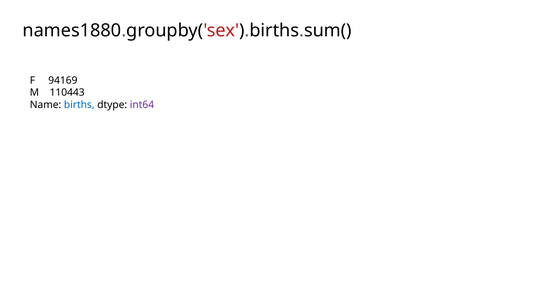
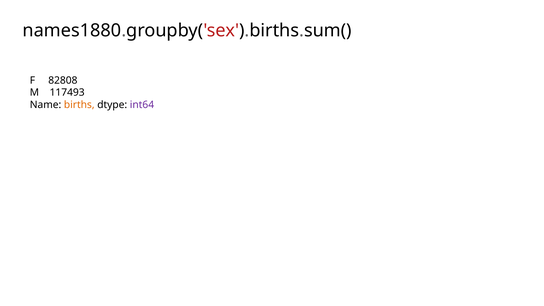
94169: 94169 -> 82808
110443: 110443 -> 117493
births colour: blue -> orange
